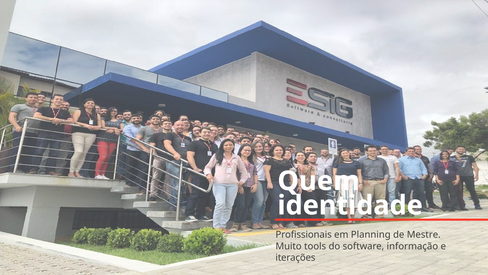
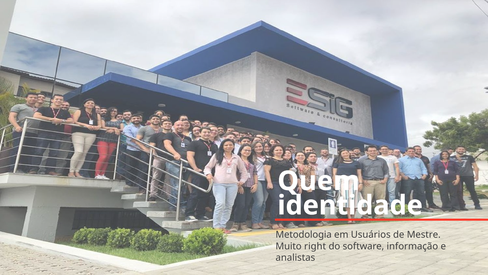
Profissionais: Profissionais -> Metodologia
Planning: Planning -> Usuários
tools: tools -> right
iterações: iterações -> analistas
